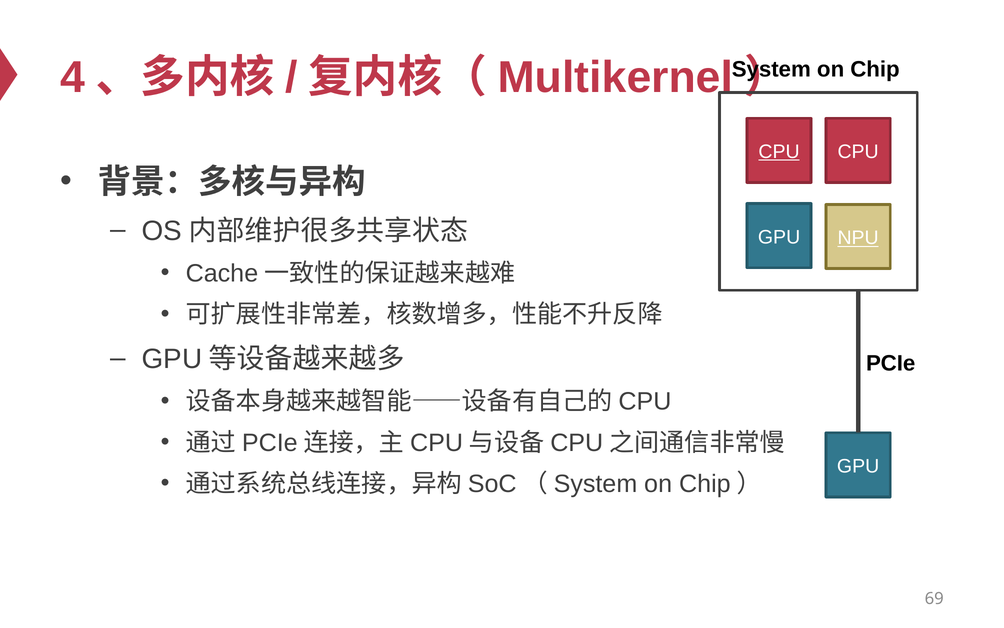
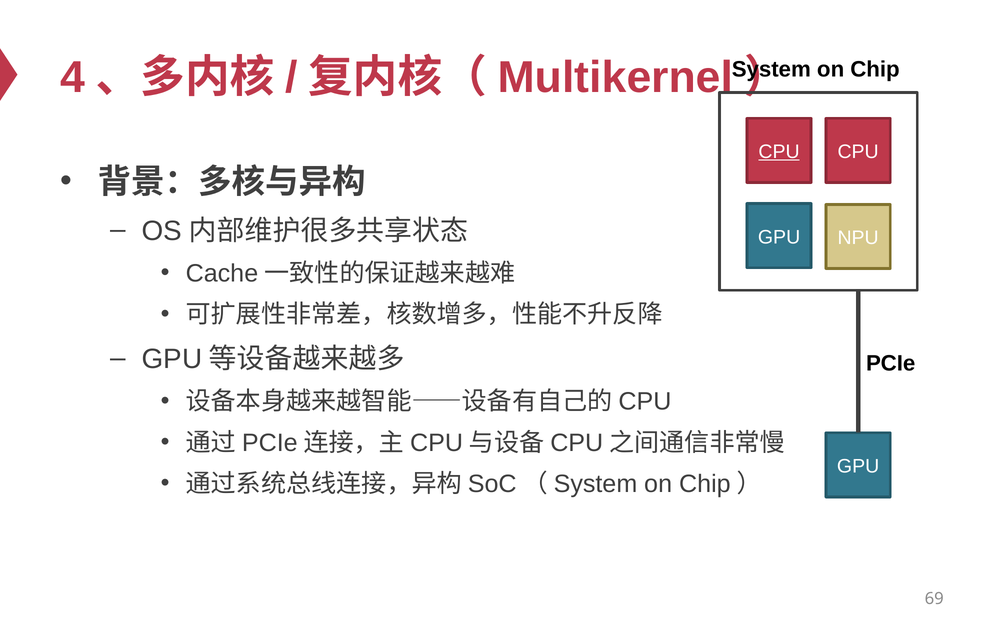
NPU underline: present -> none
